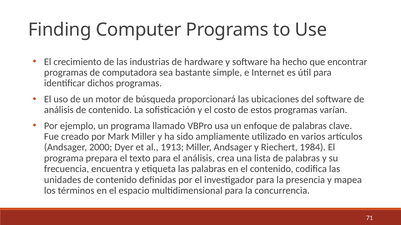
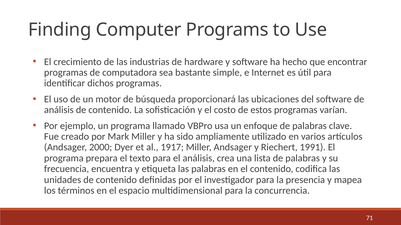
1913: 1913 -> 1917
1984: 1984 -> 1991
